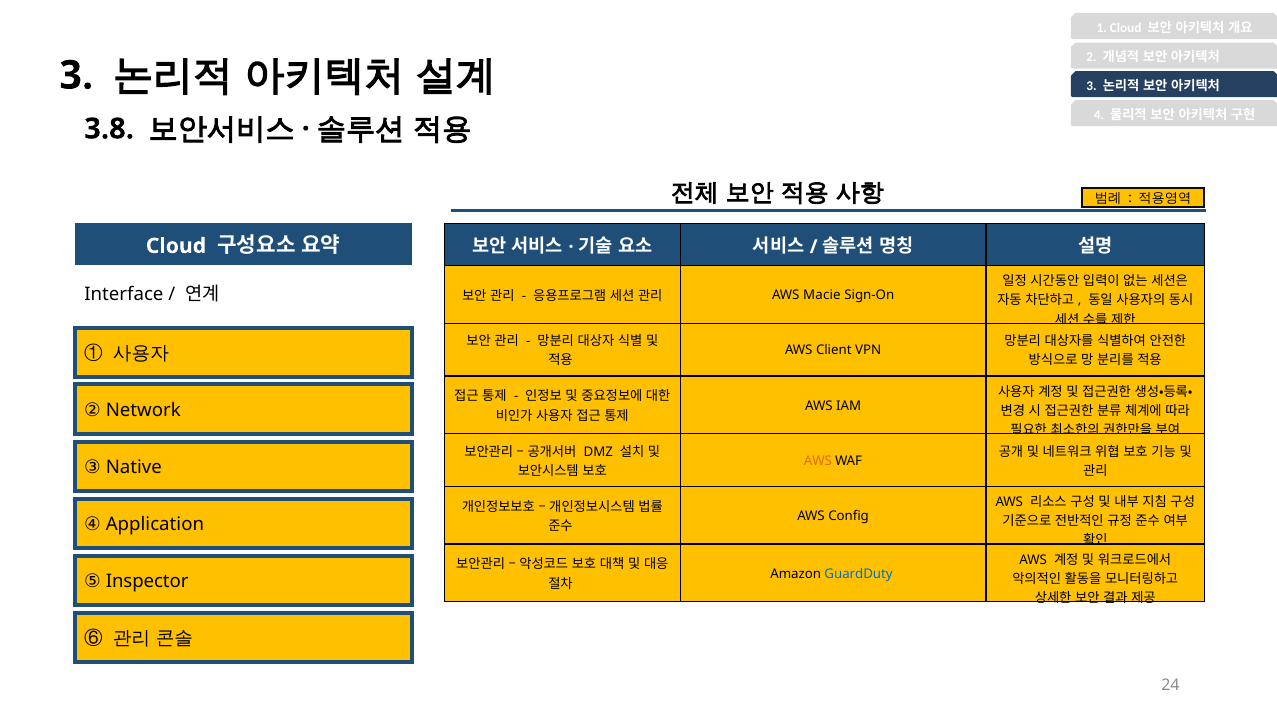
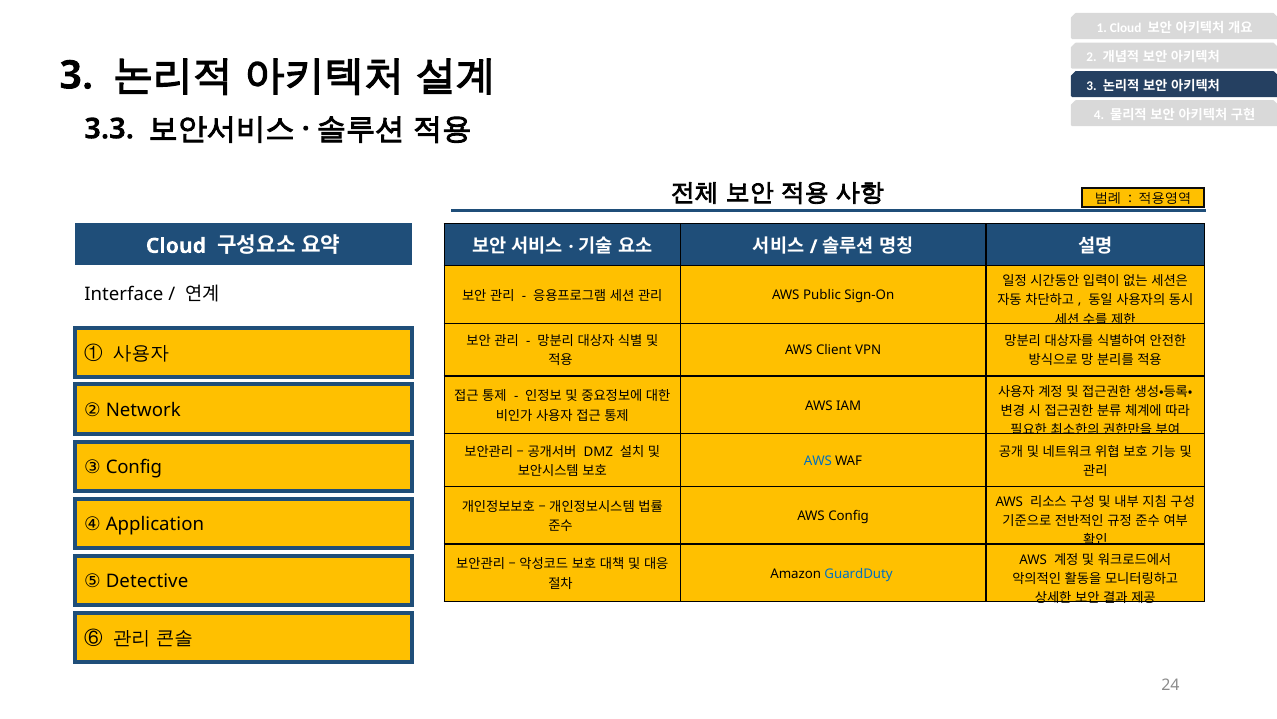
3.8: 3.8 -> 3.3
Macie: Macie -> Public
AWS at (818, 460) colour: orange -> blue
③ Native: Native -> Config
Inspector: Inspector -> Detective
